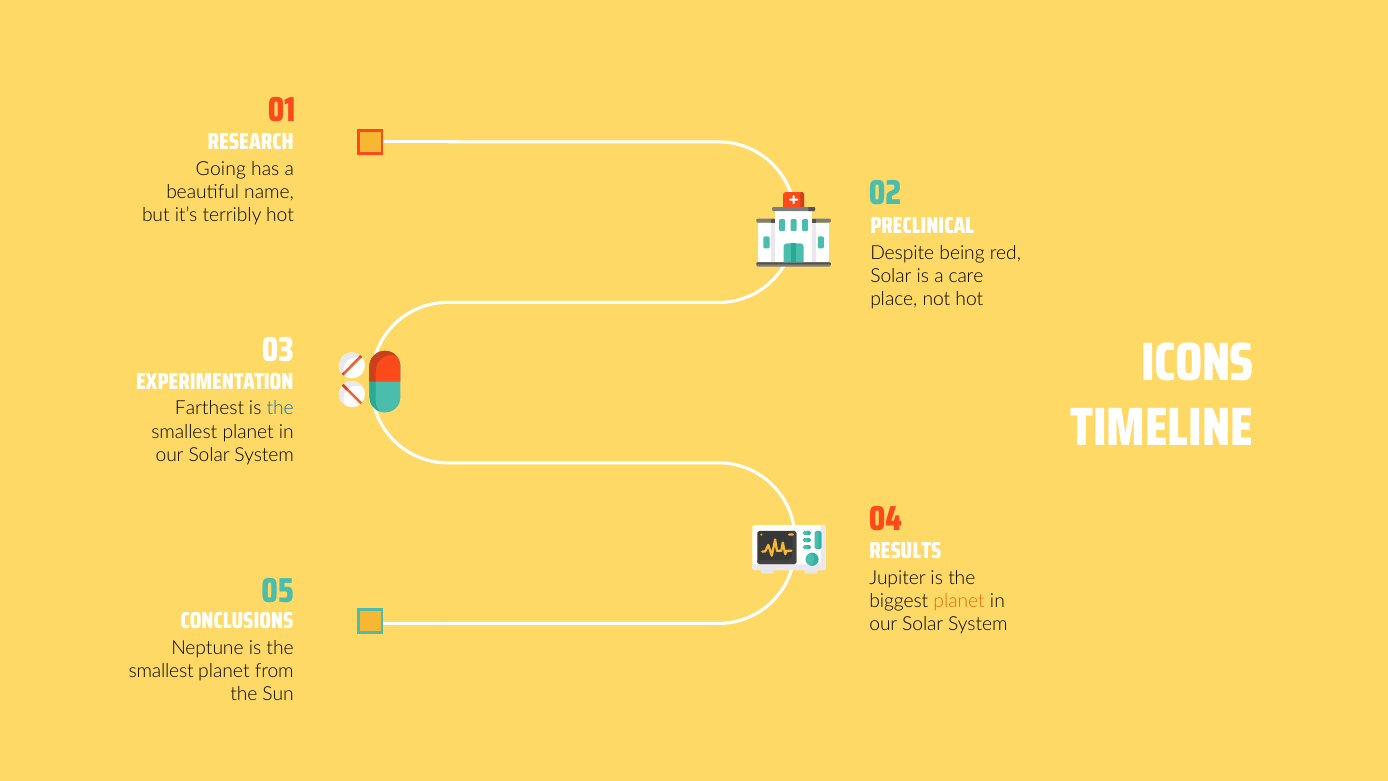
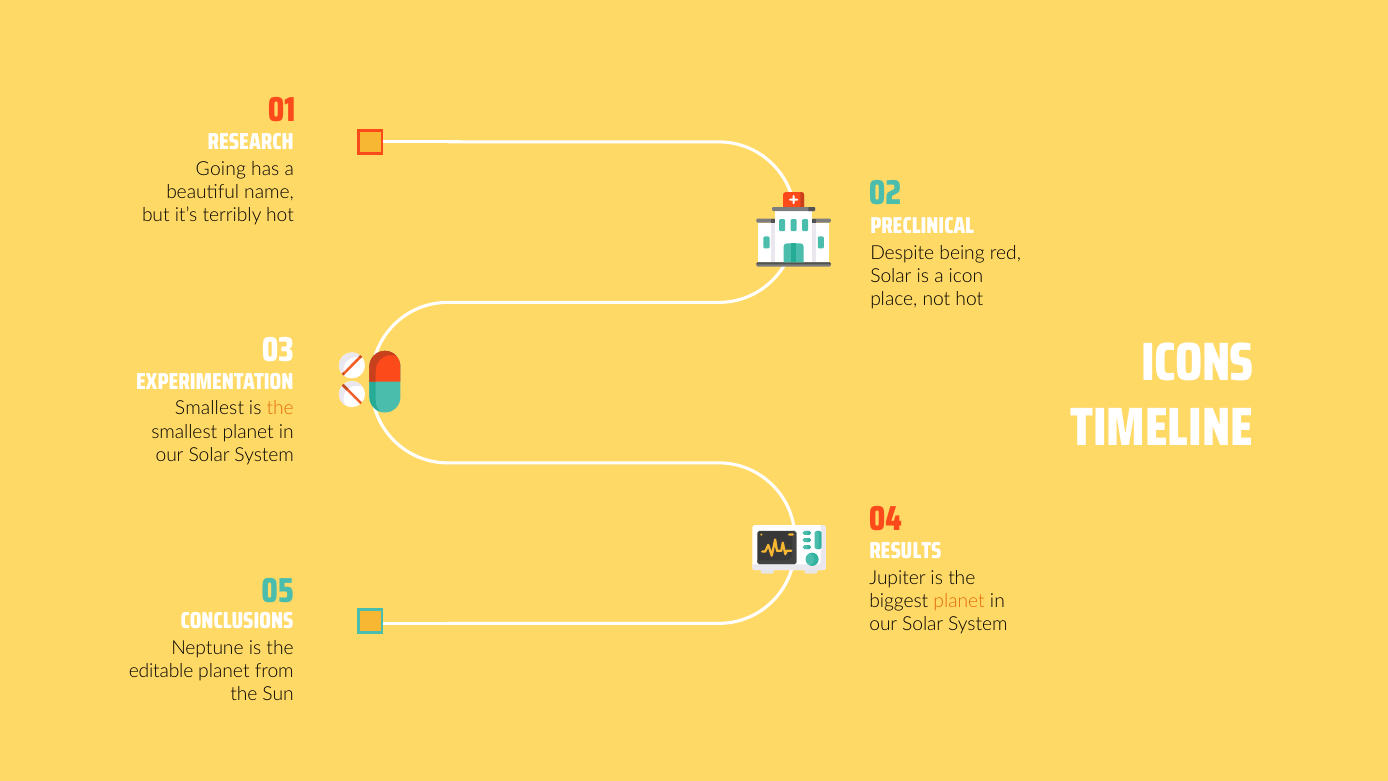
care: care -> icon
Farthest at (210, 408): Farthest -> Smallest
the at (280, 408) colour: blue -> orange
smallest at (161, 671): smallest -> editable
